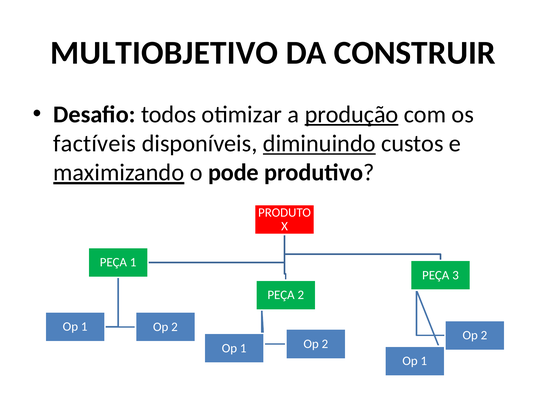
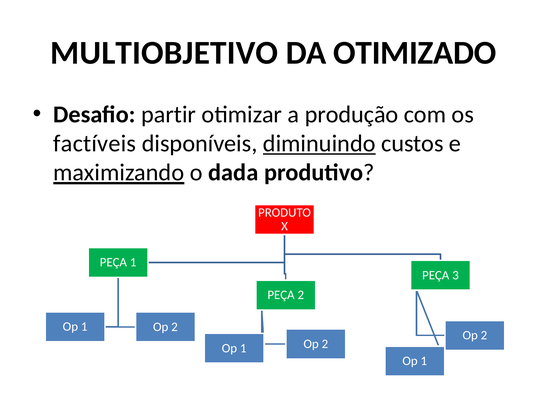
CONSTRUIR: CONSTRUIR -> OTIMIZADO
todos: todos -> partir
produção underline: present -> none
pode: pode -> dada
